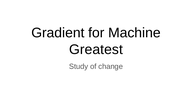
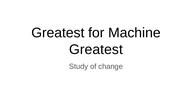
Gradient at (58, 33): Gradient -> Greatest
